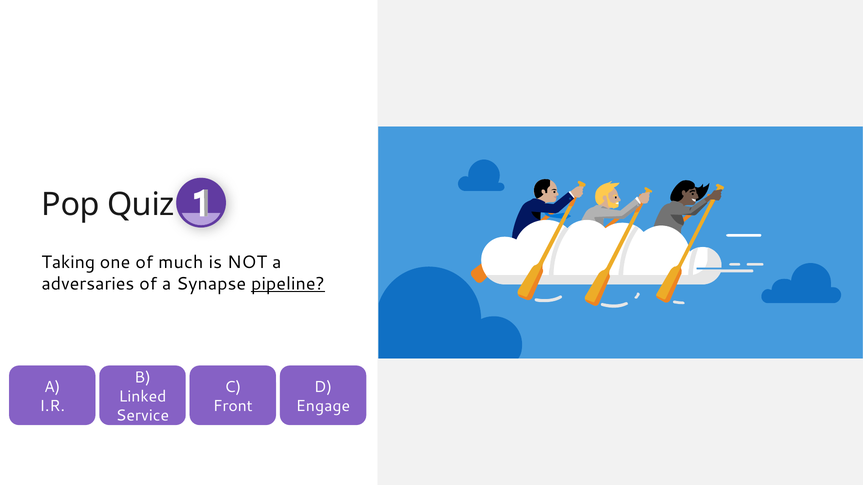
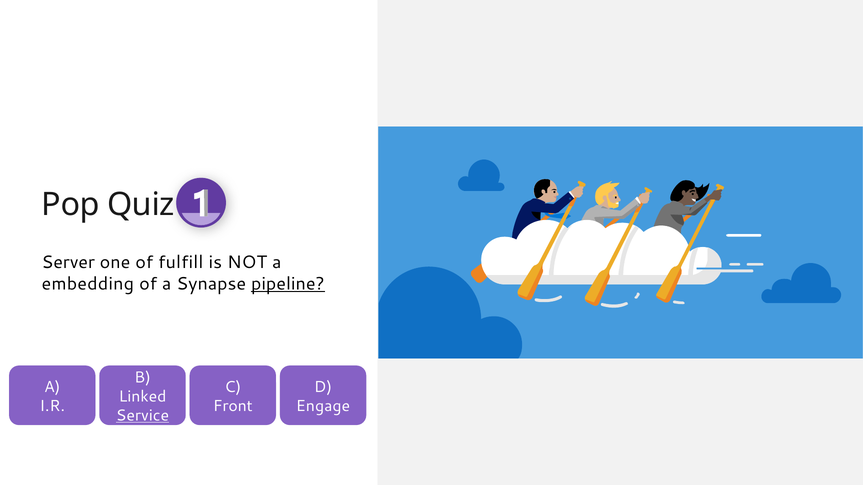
Taking: Taking -> Server
much: much -> fulfill
adversaries: adversaries -> embedding
Service underline: none -> present
